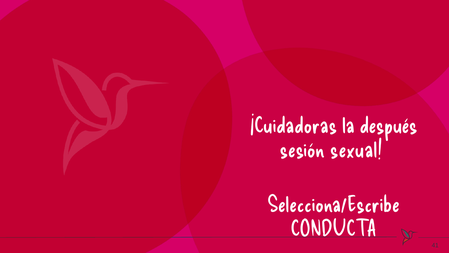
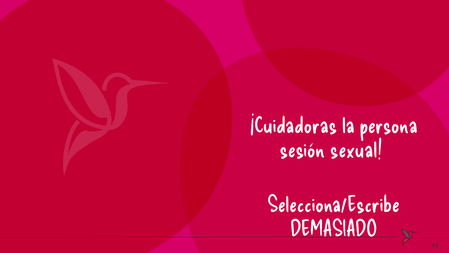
después: después -> persona
CONDUCTA: CONDUCTA -> DEMASIADO
